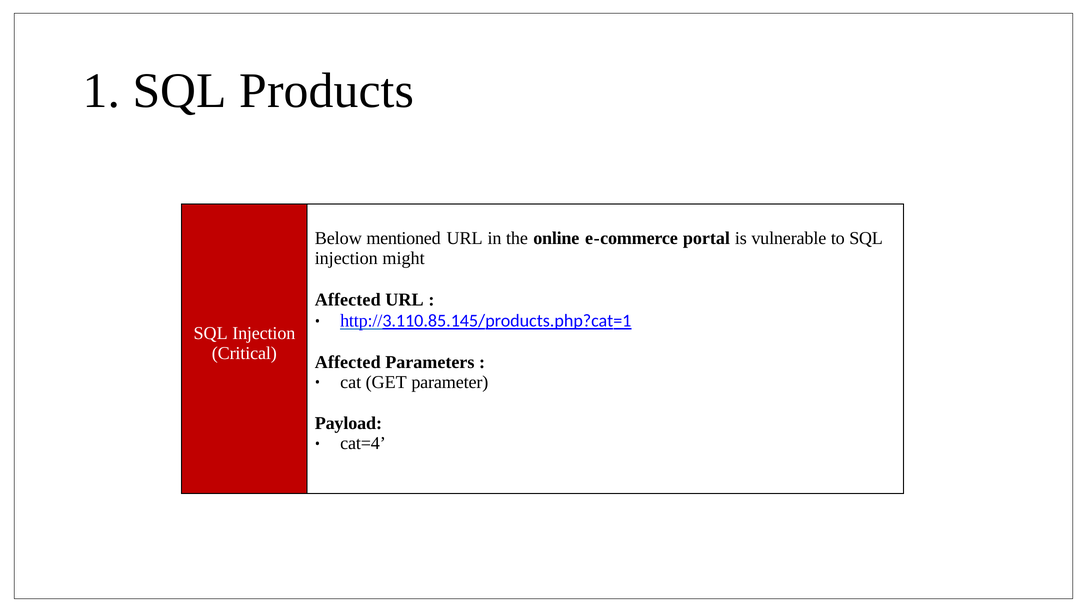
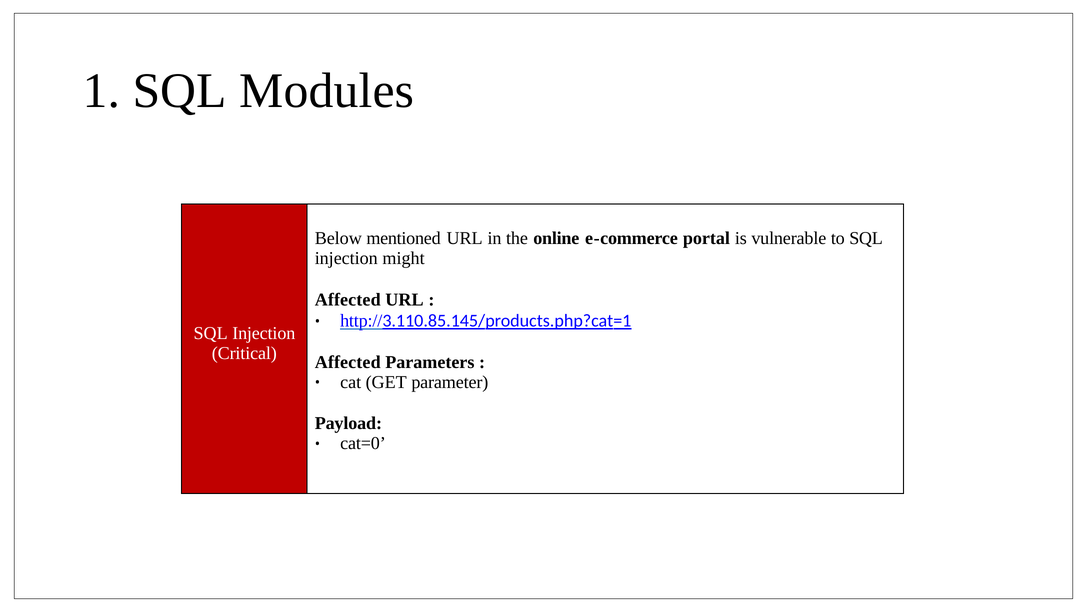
Products: Products -> Modules
cat=4: cat=4 -> cat=0
